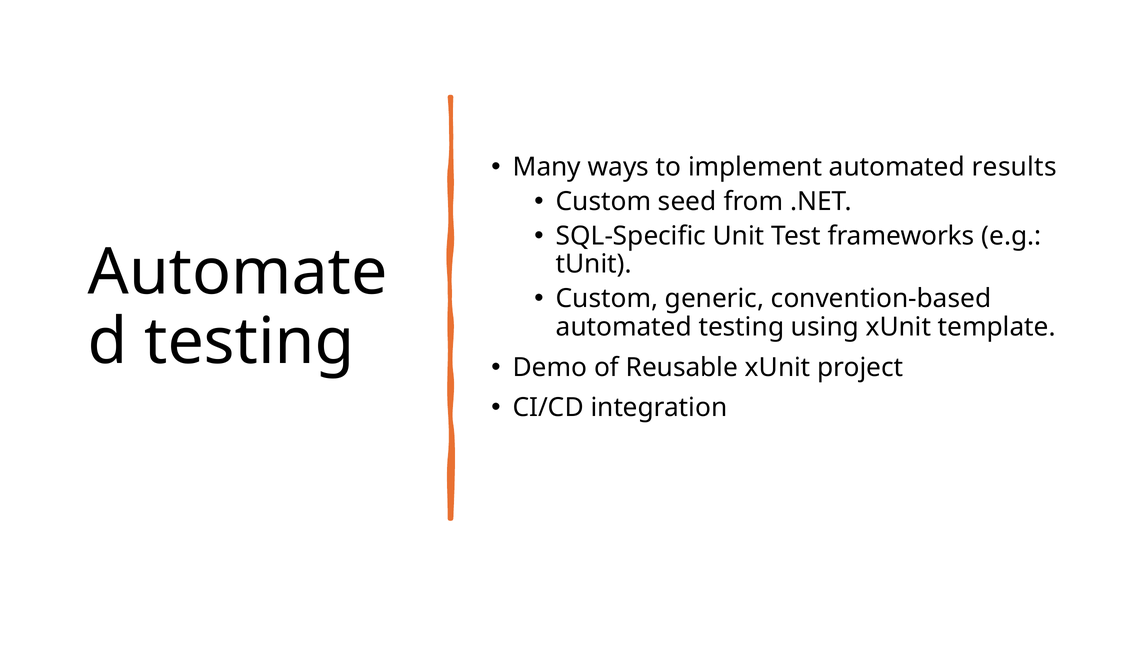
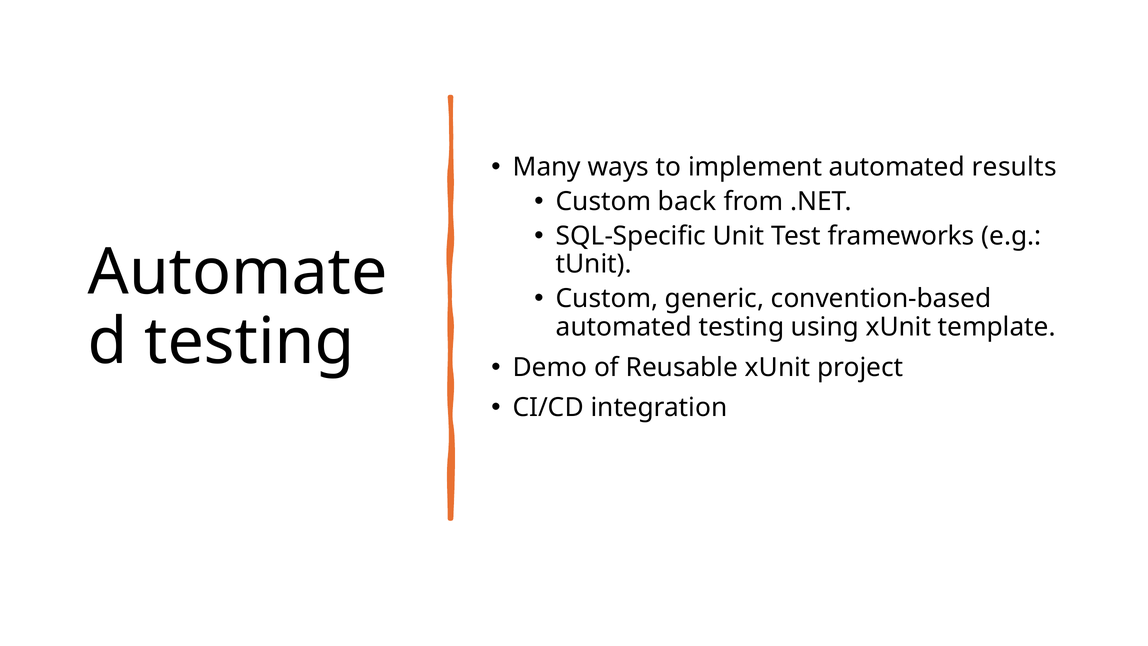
seed: seed -> back
